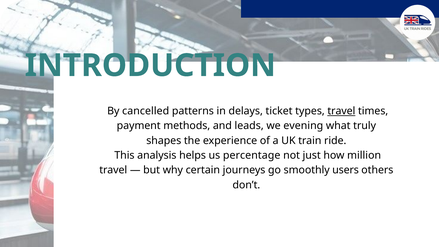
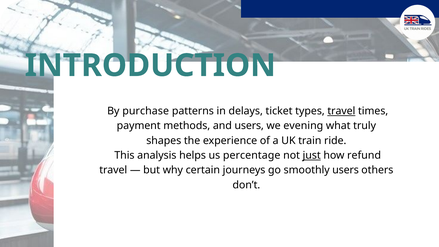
cancelled: cancelled -> purchase
and leads: leads -> users
just underline: none -> present
million: million -> refund
